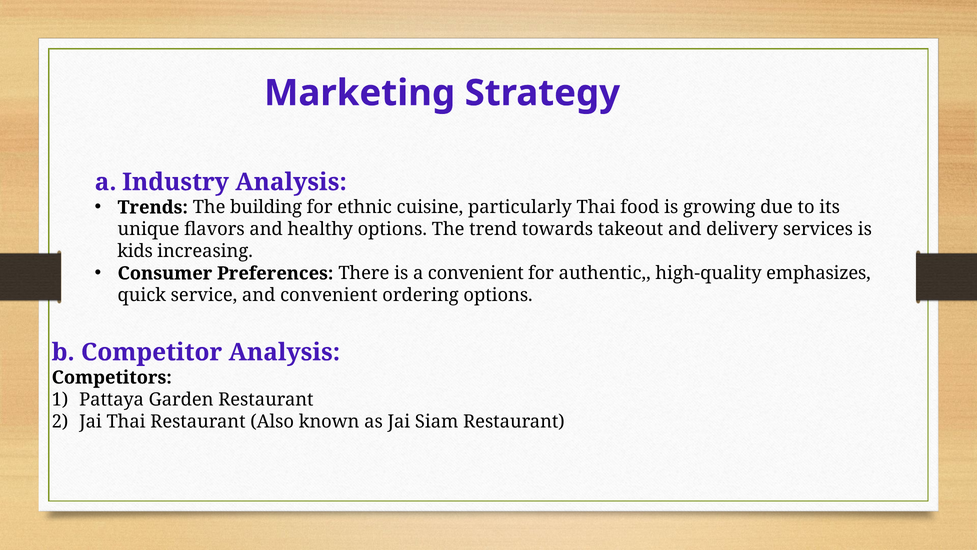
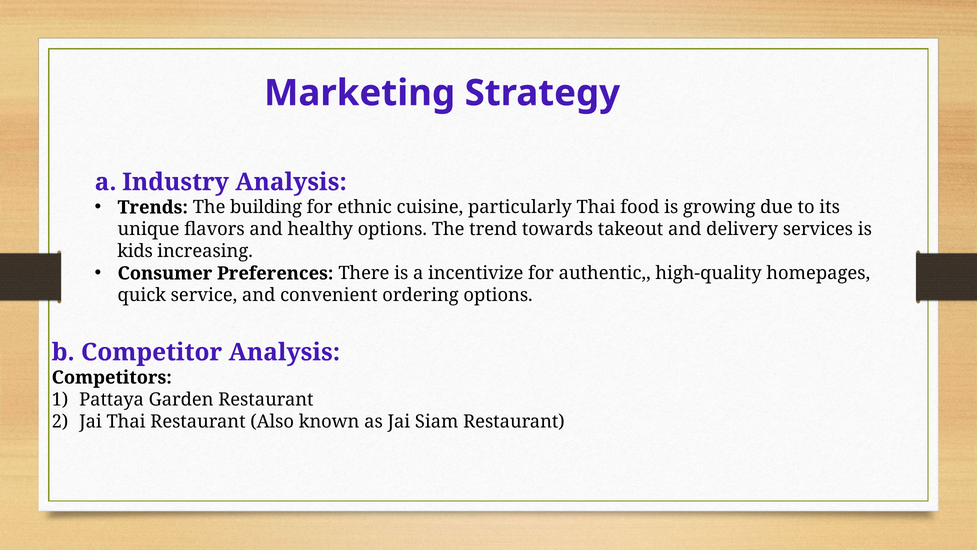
a convenient: convenient -> incentivize
emphasizes: emphasizes -> homepages
